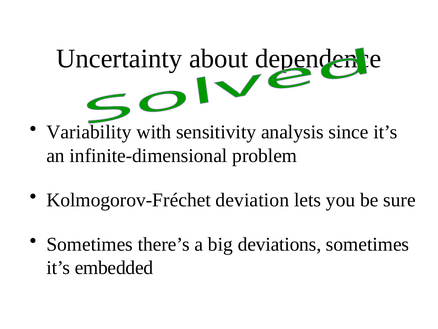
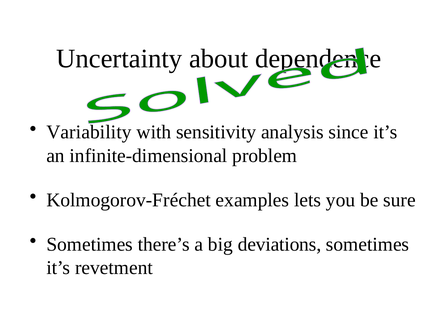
deviation: deviation -> examples
embedded: embedded -> revetment
